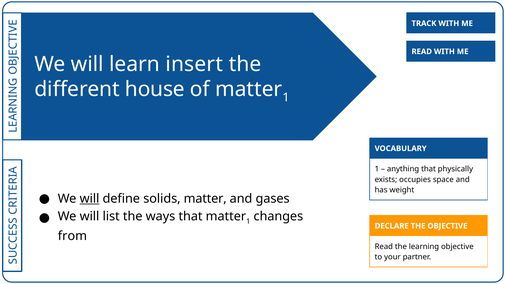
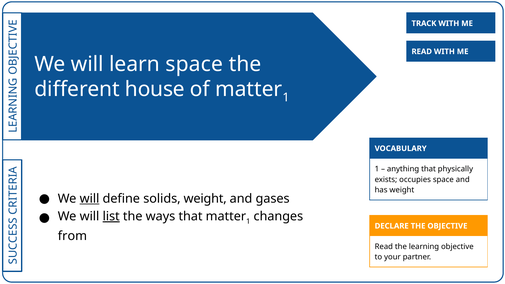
learn insert: insert -> space
solids matter: matter -> weight
list underline: none -> present
